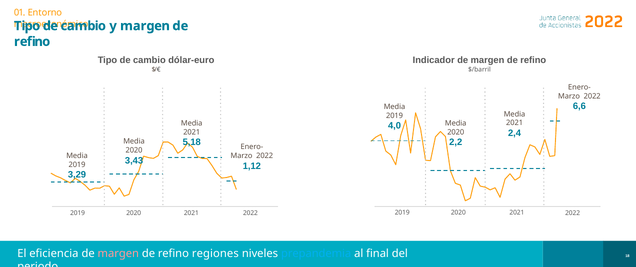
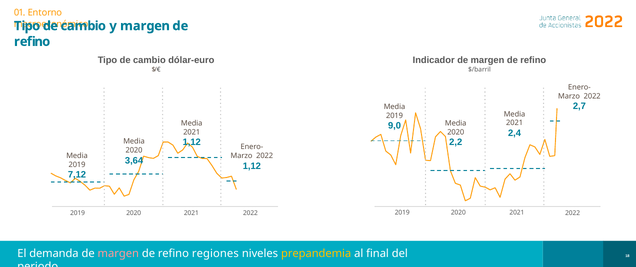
6,6: 6,6 -> 2,7
4,0: 4,0 -> 9,0
5,18 at (192, 142): 5,18 -> 1,12
3,43: 3,43 -> 3,64
3,29: 3,29 -> 7,12
eficiencia: eficiencia -> demanda
prepandemia colour: light blue -> yellow
